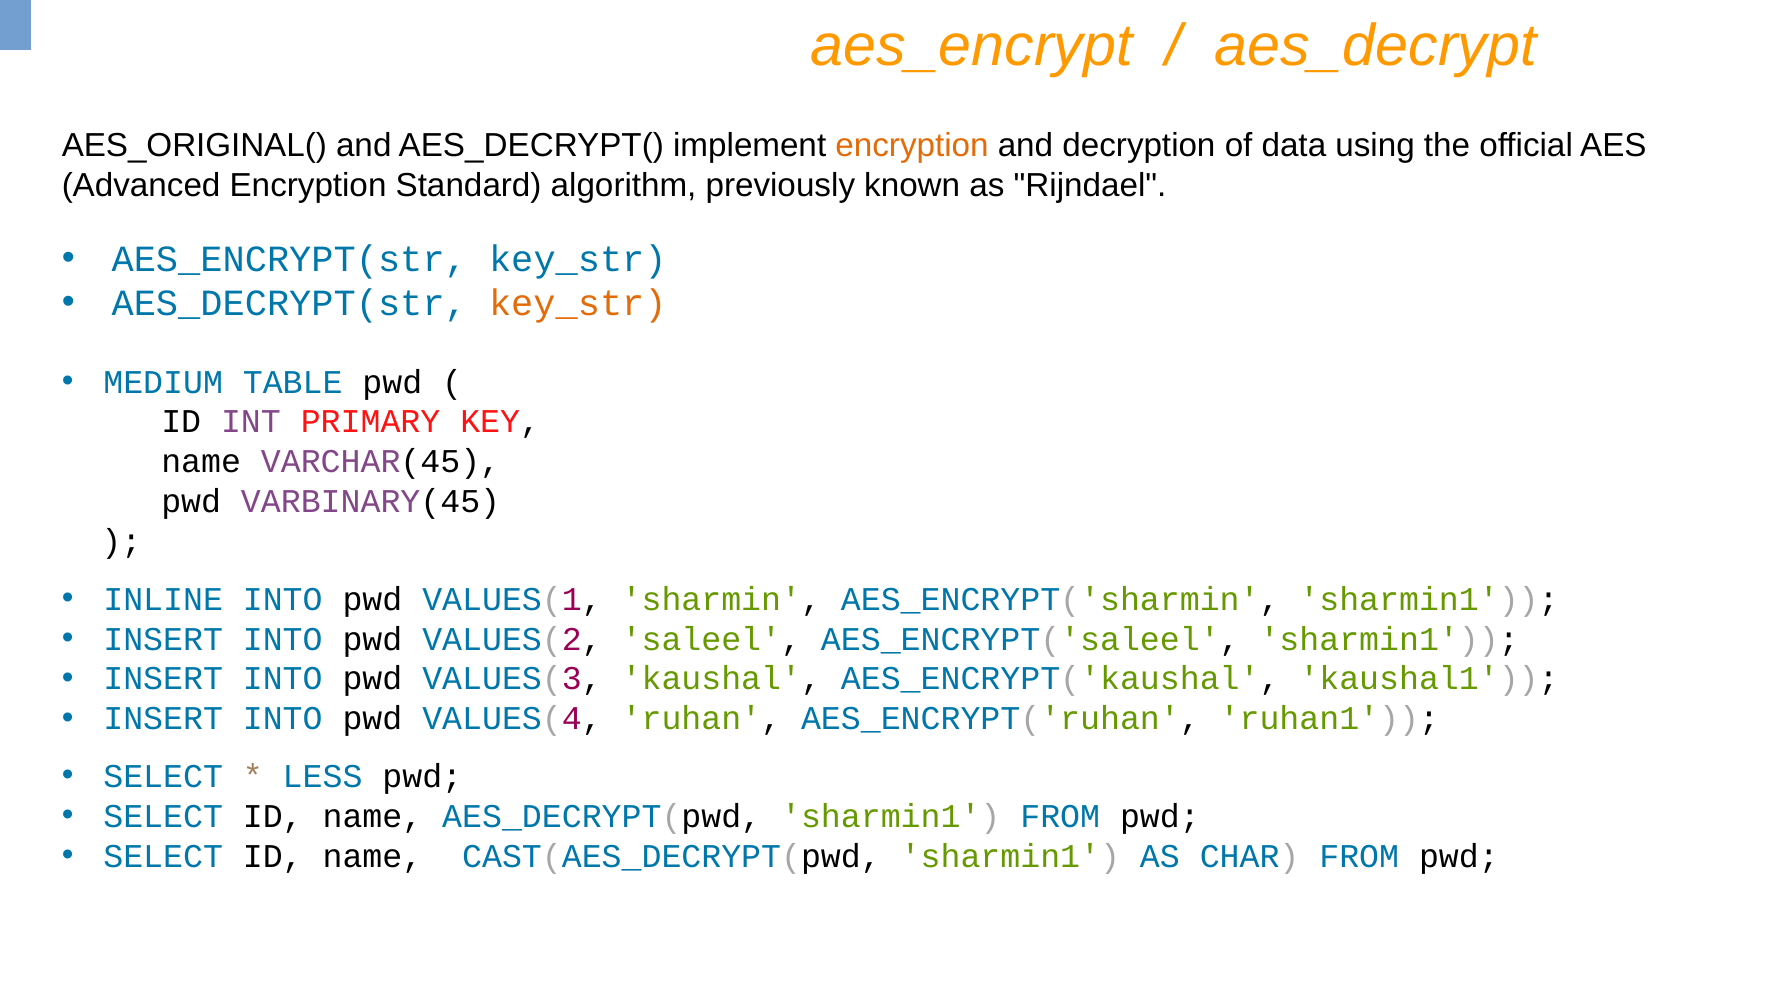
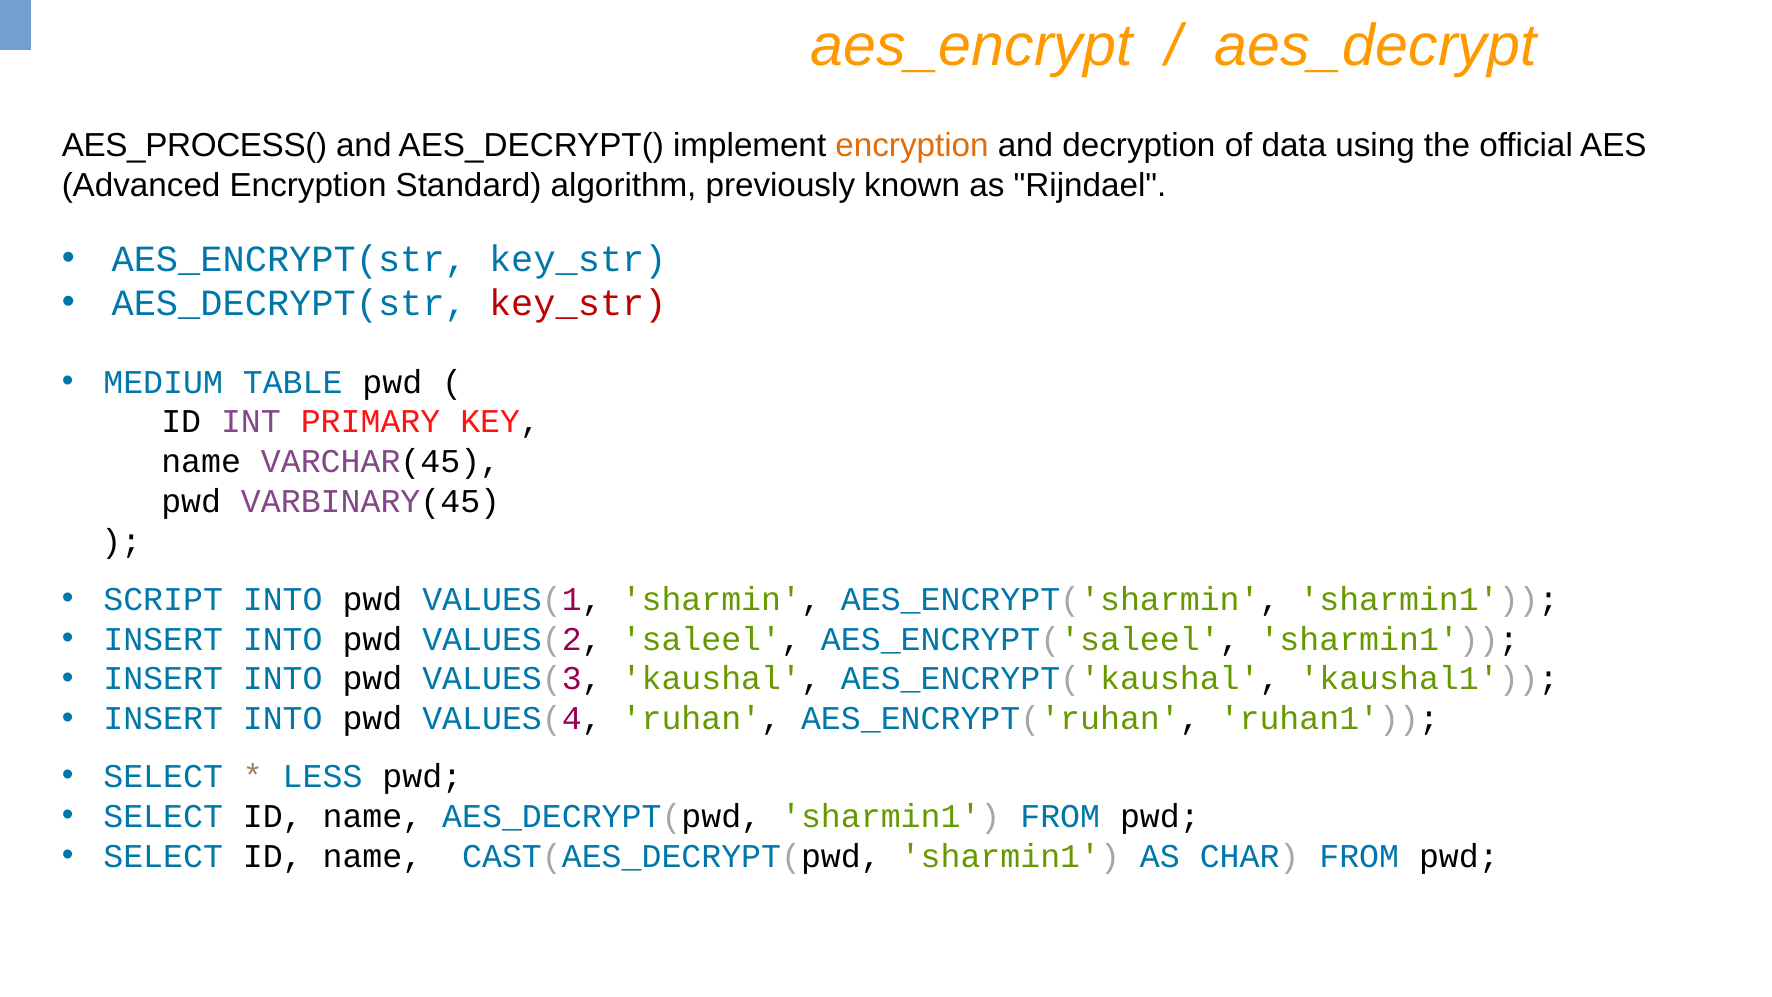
AES_ORIGINAL(: AES_ORIGINAL( -> AES_PROCESS(
key_str at (578, 304) colour: orange -> red
INLINE: INLINE -> SCRIPT
